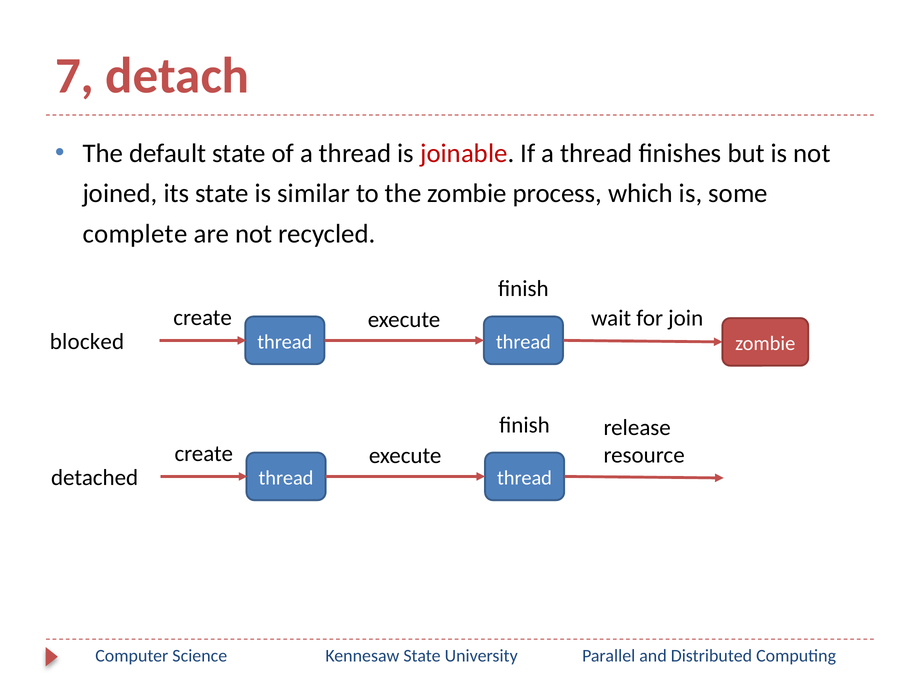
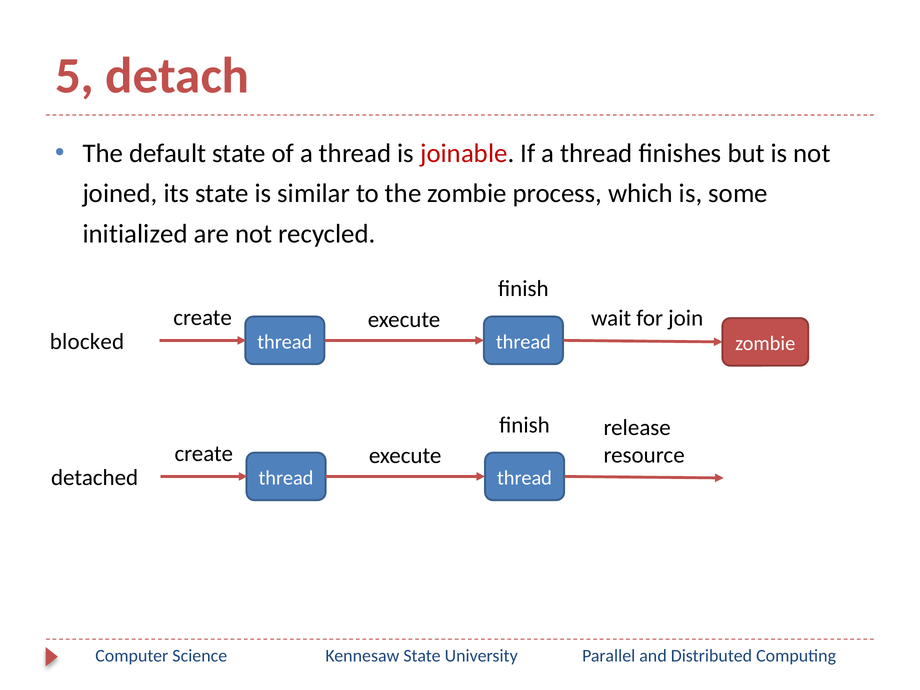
7: 7 -> 5
complete: complete -> initialized
